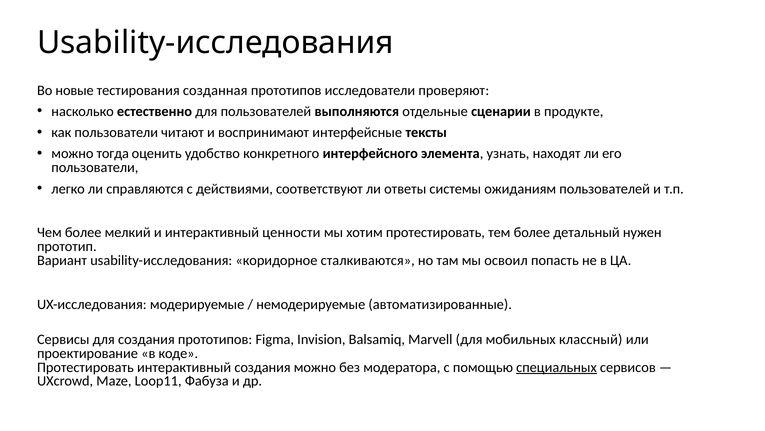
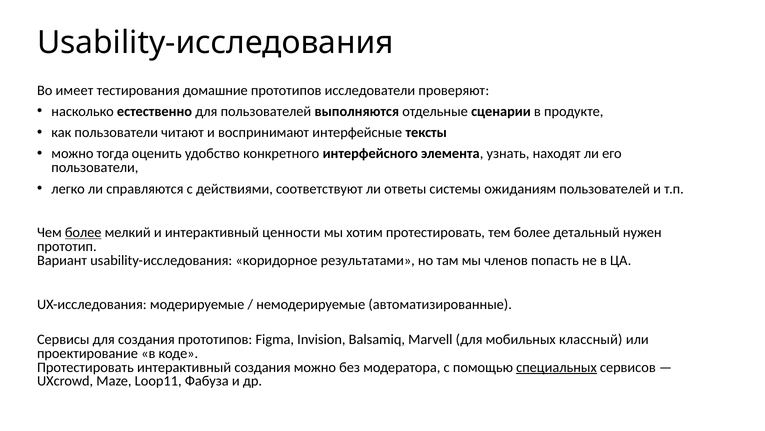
новые: новые -> имеет
созданная: созданная -> домашние
более at (83, 232) underline: none -> present
сталкиваются: сталкиваются -> результатами
освоил: освоил -> членов
